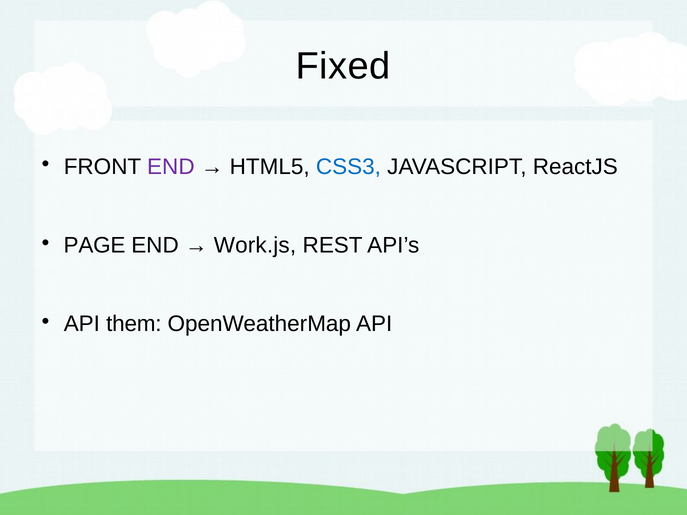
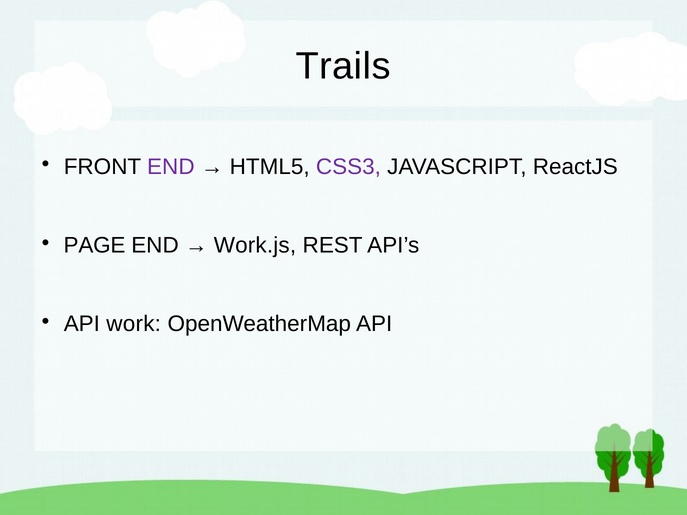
Fixed: Fixed -> Trails
CSS3 colour: blue -> purple
them: them -> work
